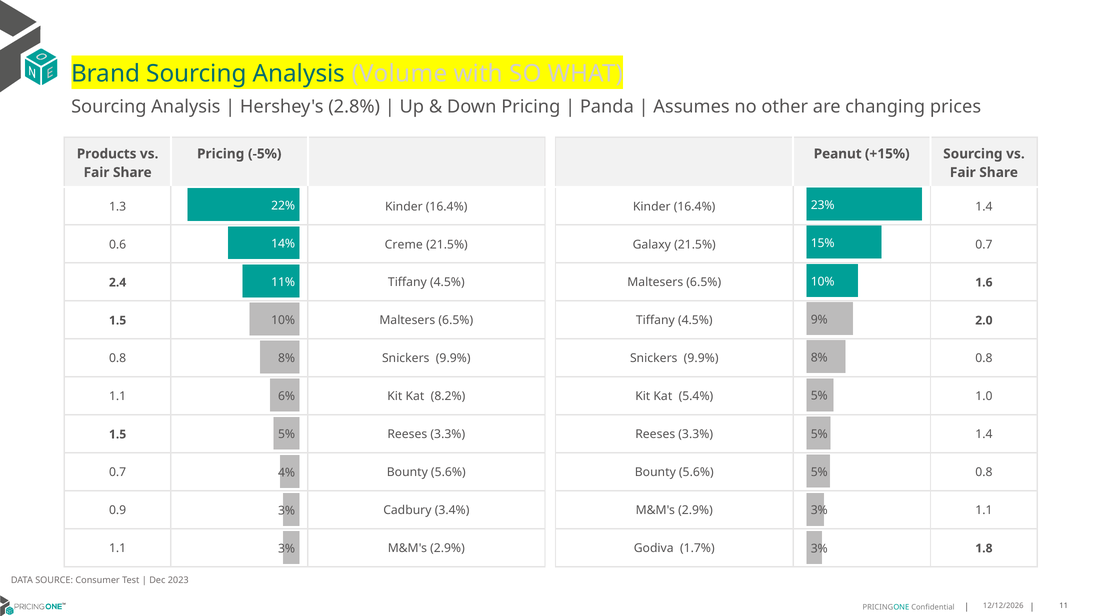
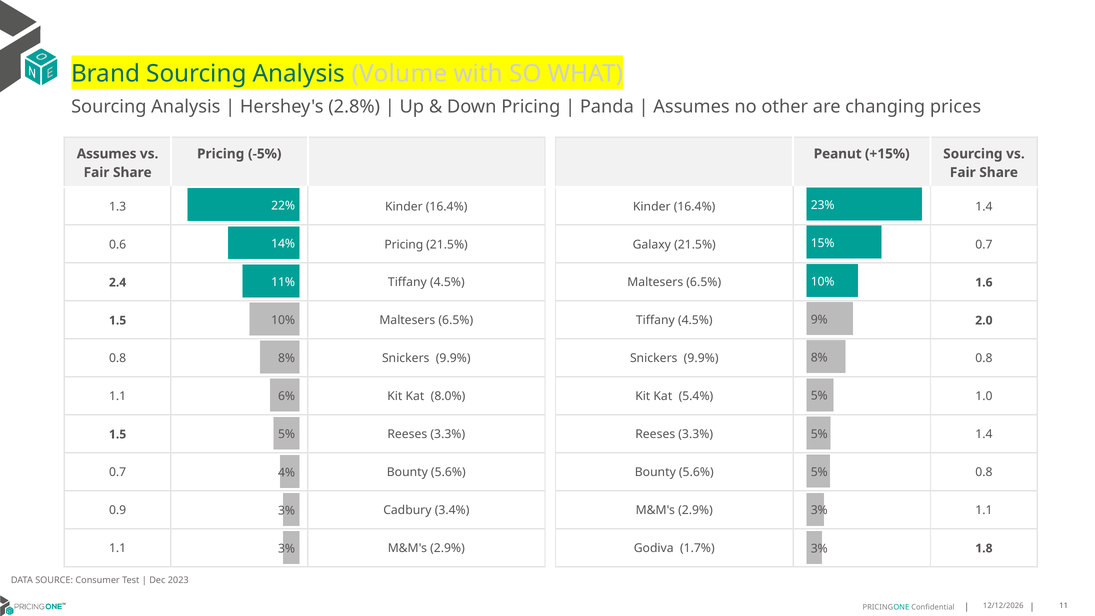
Products at (107, 154): Products -> Assumes
0.6 Creme: Creme -> Pricing
8.2%: 8.2% -> 8.0%
